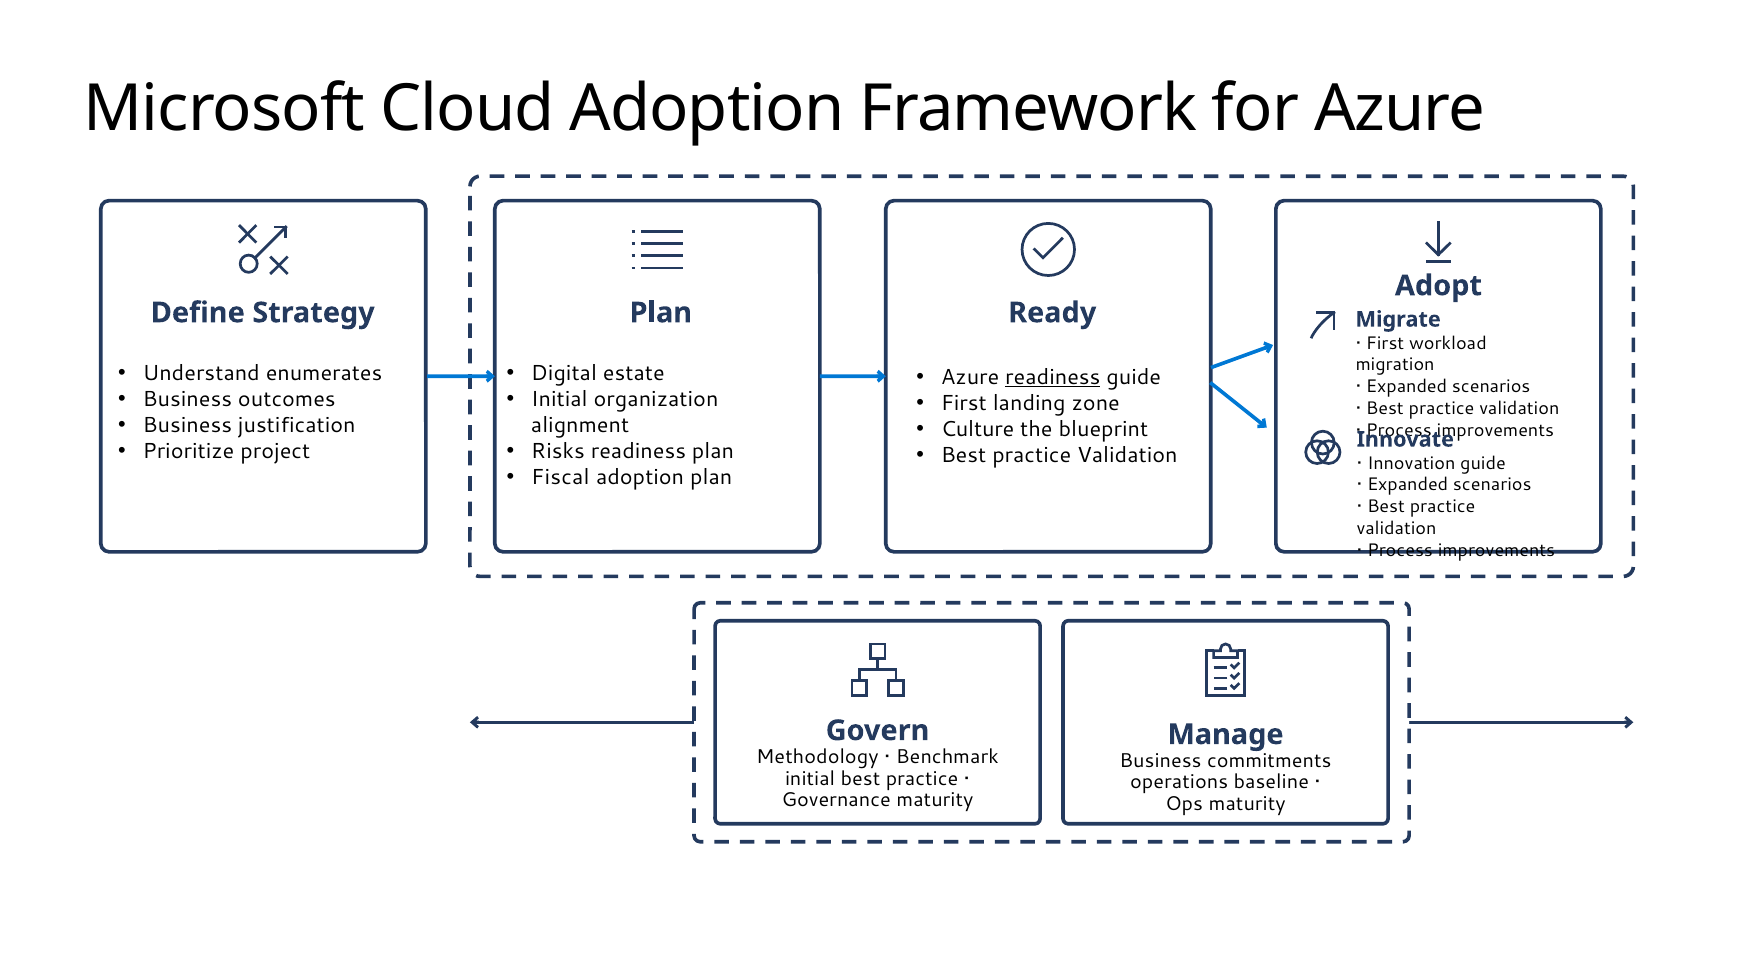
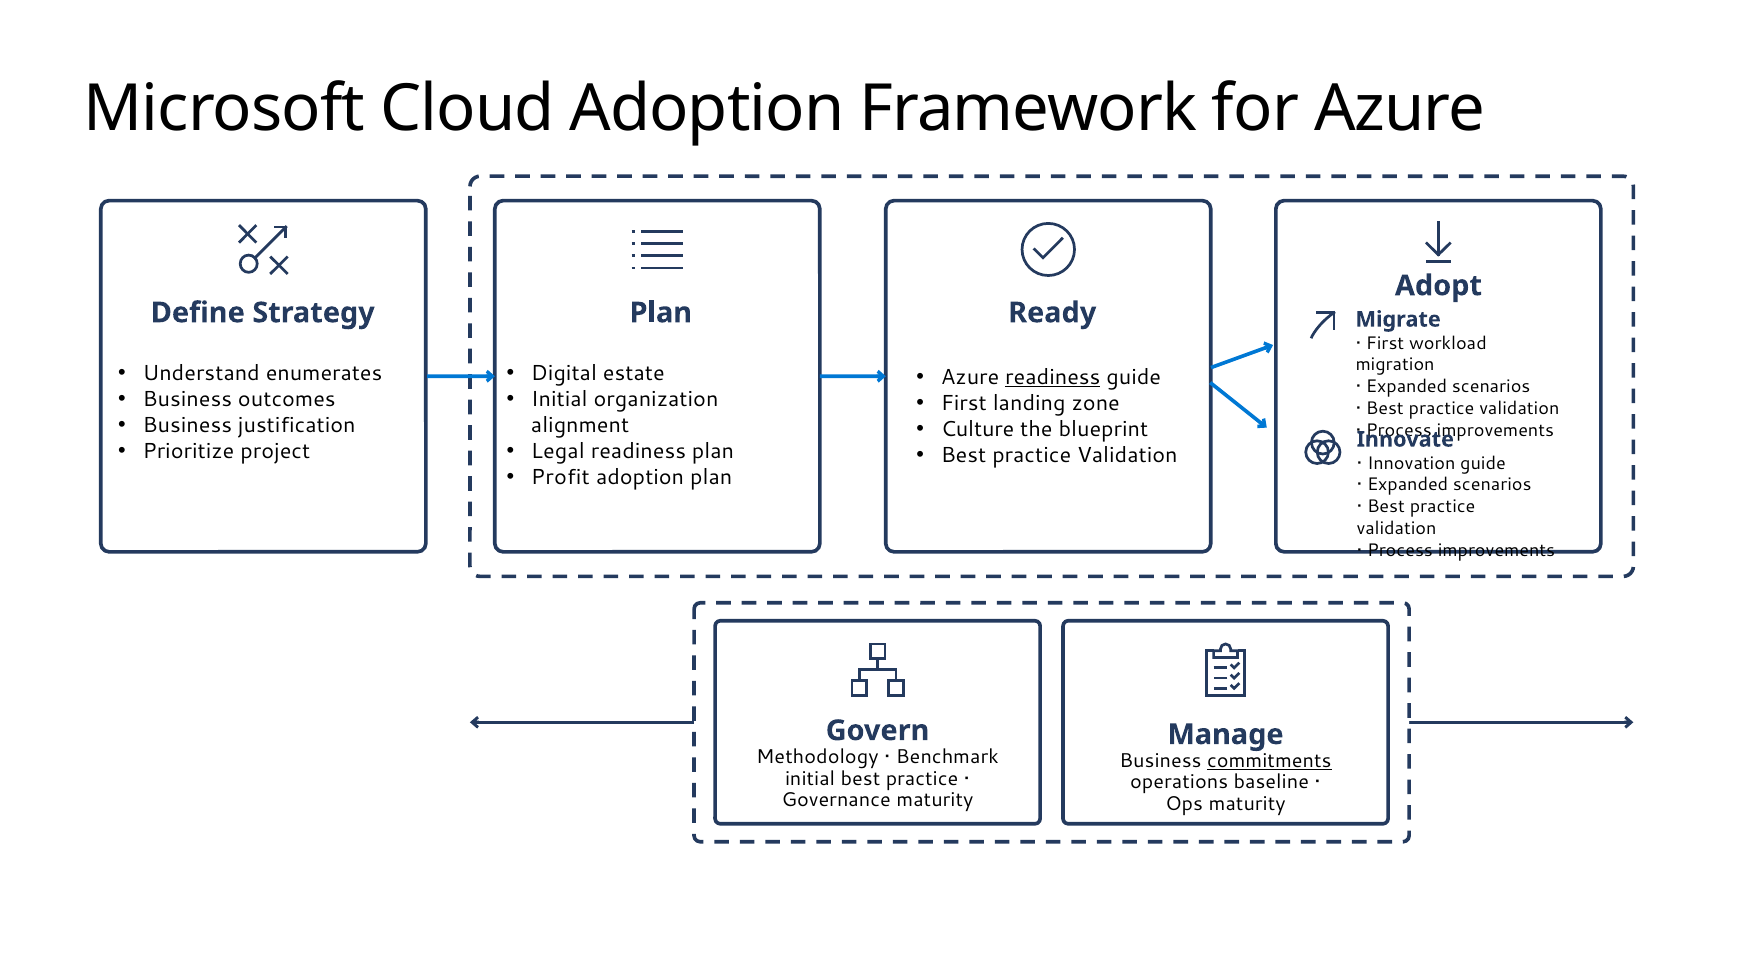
Risks: Risks -> Legal
Fiscal: Fiscal -> Profit
commitments underline: none -> present
